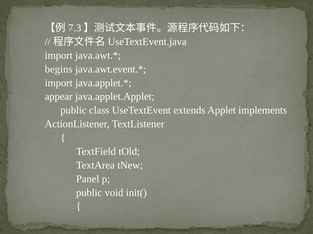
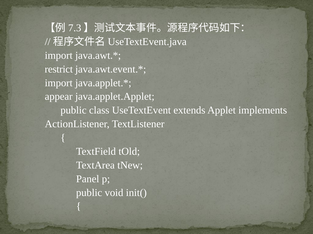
begins: begins -> restrict
